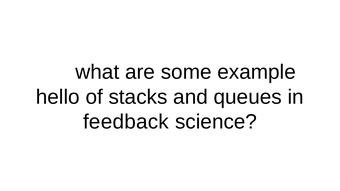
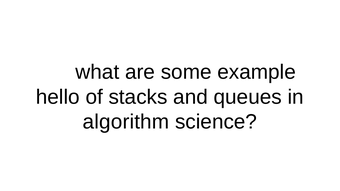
feedback: feedback -> algorithm
